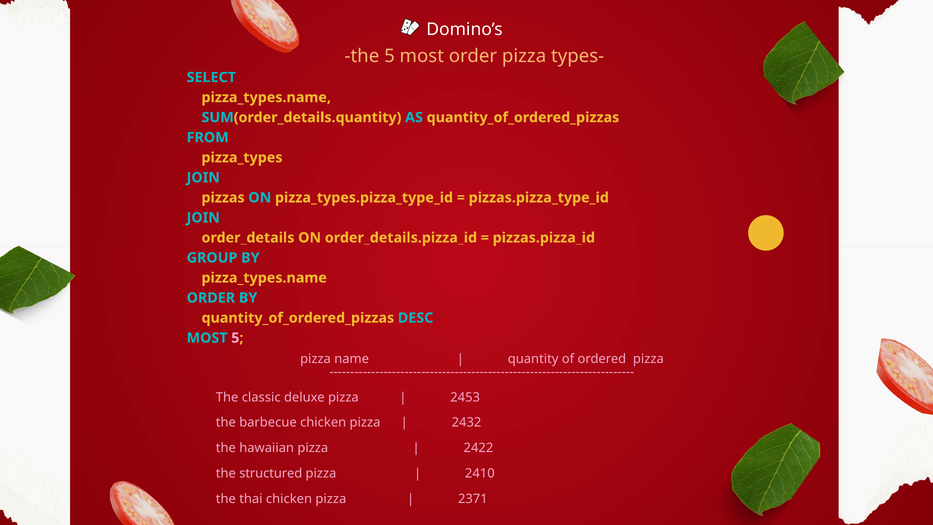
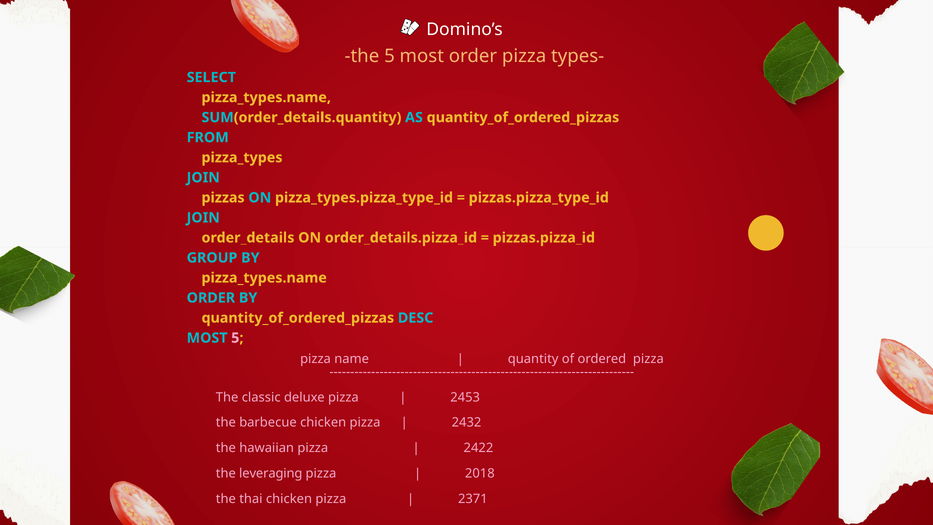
structured: structured -> leveraging
2410: 2410 -> 2018
